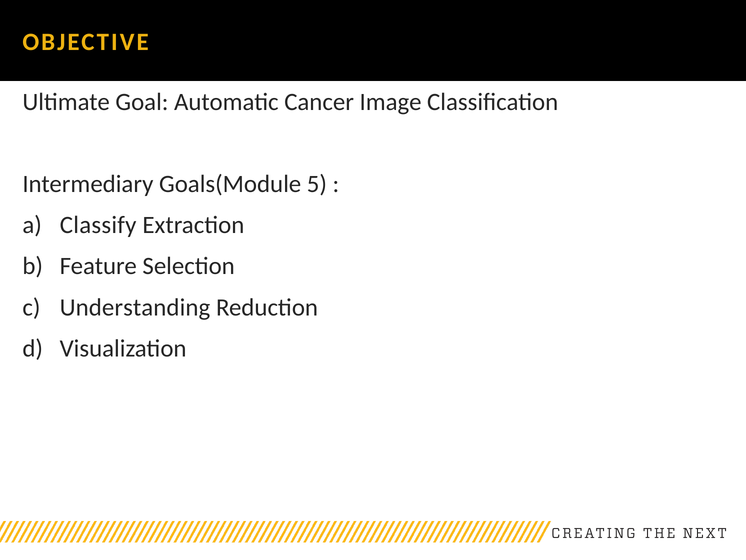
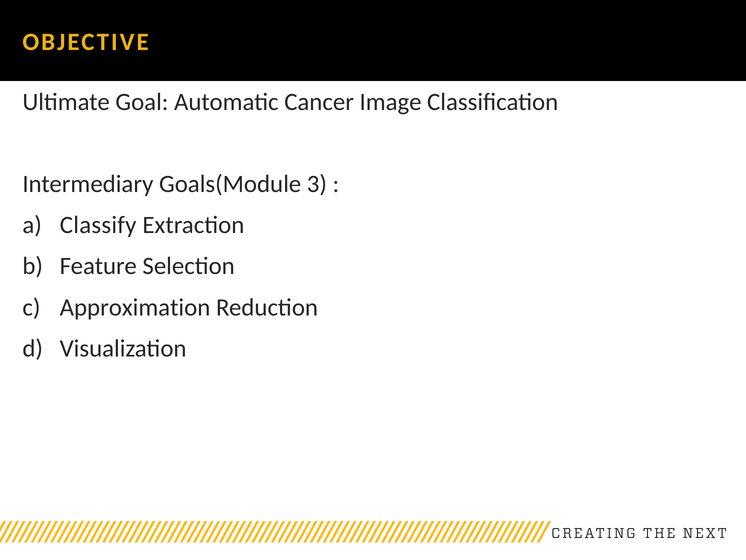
5: 5 -> 3
Understanding: Understanding -> Approximation
